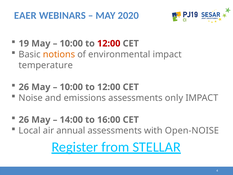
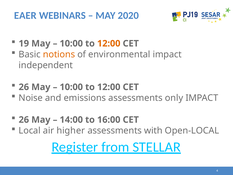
12:00 at (109, 43) colour: red -> orange
temperature: temperature -> independent
annual: annual -> higher
Open-NOISE: Open-NOISE -> Open-LOCAL
